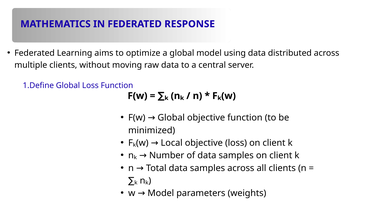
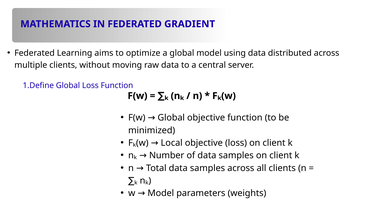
RESPONSE: RESPONSE -> GRADIENT
